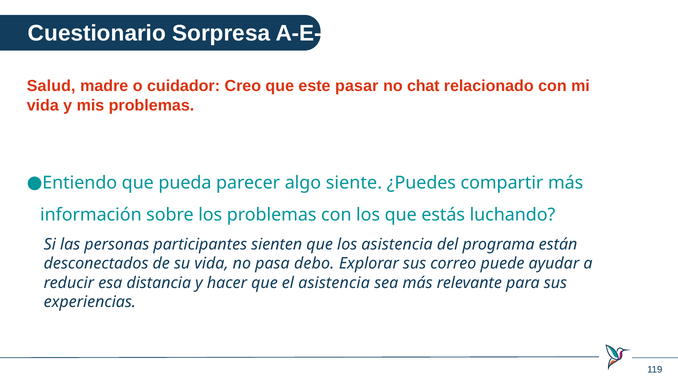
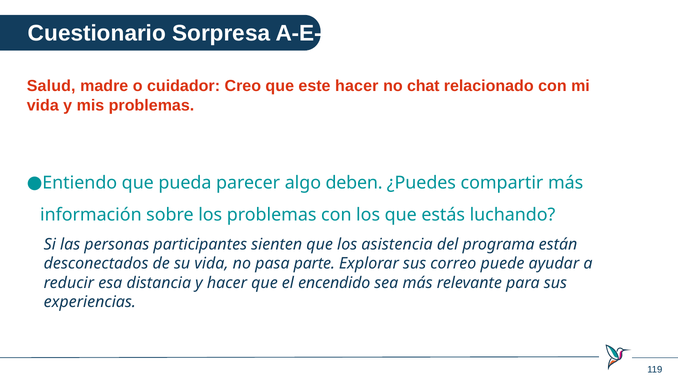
este pasar: pasar -> hacer
siente: siente -> deben
debo: debo -> parte
el asistencia: asistencia -> encendido
